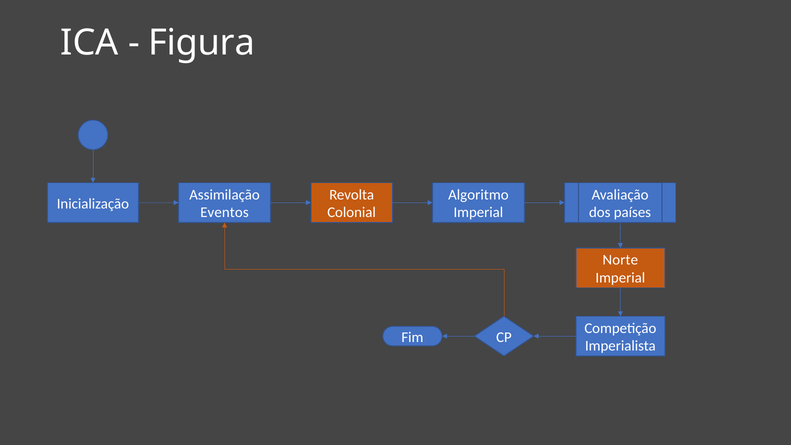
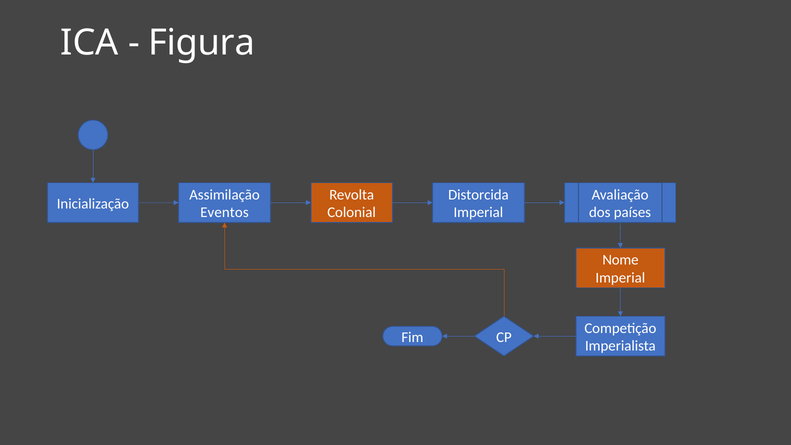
Algoritmo: Algoritmo -> Distorcida
Norte: Norte -> Nome
